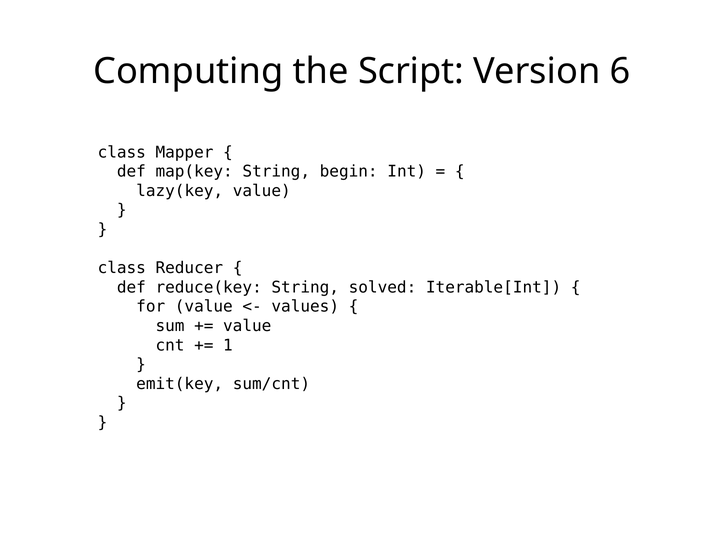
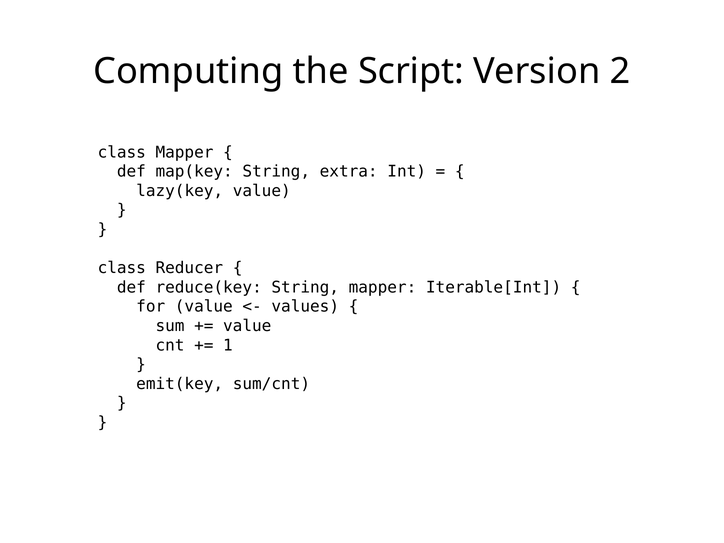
6: 6 -> 2
begin: begin -> extra
String solved: solved -> mapper
